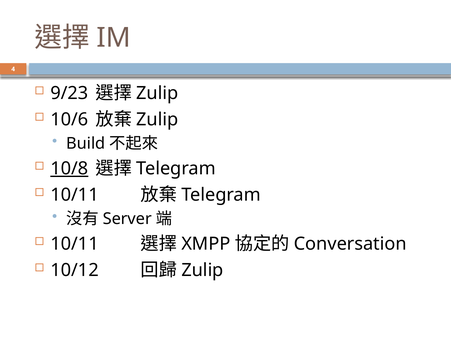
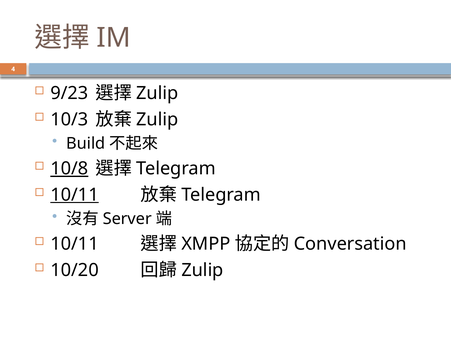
10/6: 10/6 -> 10/3
10/11 at (75, 195) underline: none -> present
10/12: 10/12 -> 10/20
